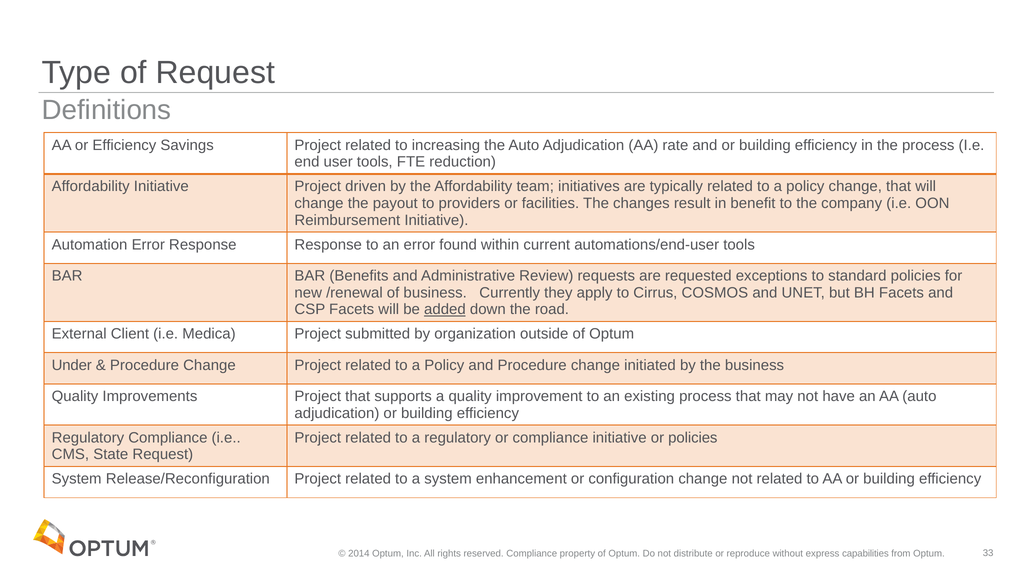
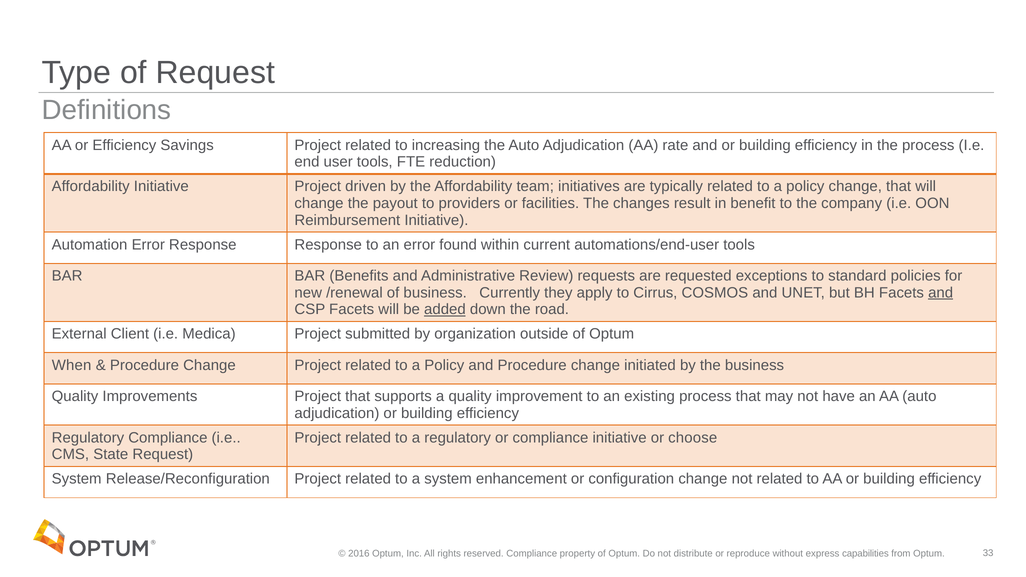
and at (941, 293) underline: none -> present
Under: Under -> When
or policies: policies -> choose
2014: 2014 -> 2016
